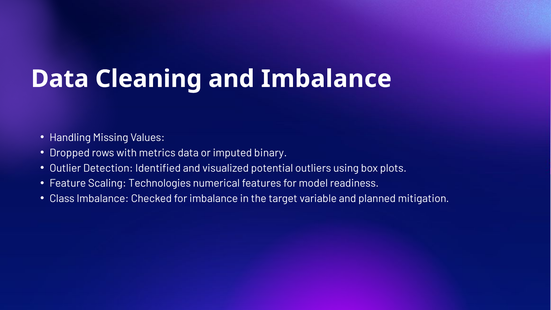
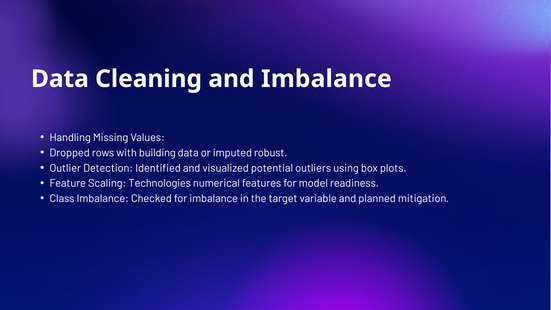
metrics: metrics -> building
binary: binary -> robust
